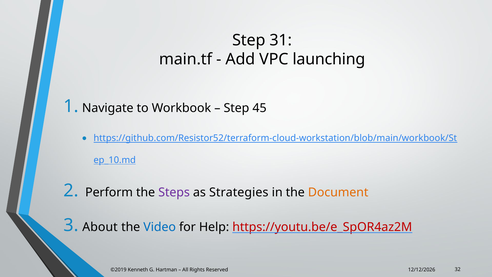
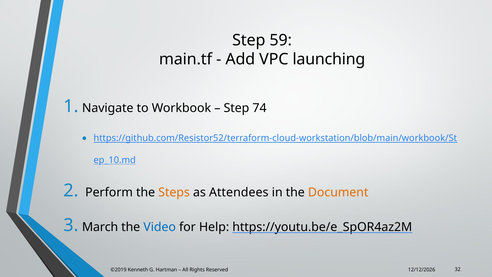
31: 31 -> 59
45: 45 -> 74
Steps colour: purple -> orange
Strategies: Strategies -> Attendees
About: About -> March
https://youtu.be/e_SpOR4az2M colour: red -> black
